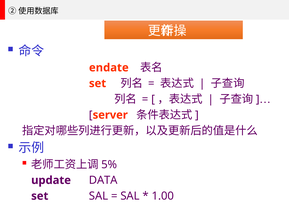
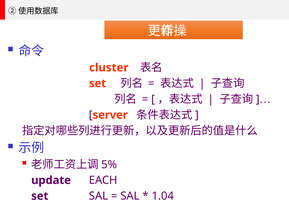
endate: endate -> cluster
DATA: DATA -> EACH
1.00: 1.00 -> 1.04
